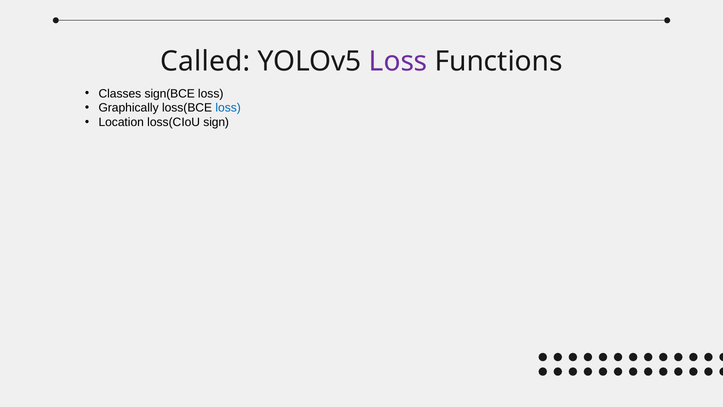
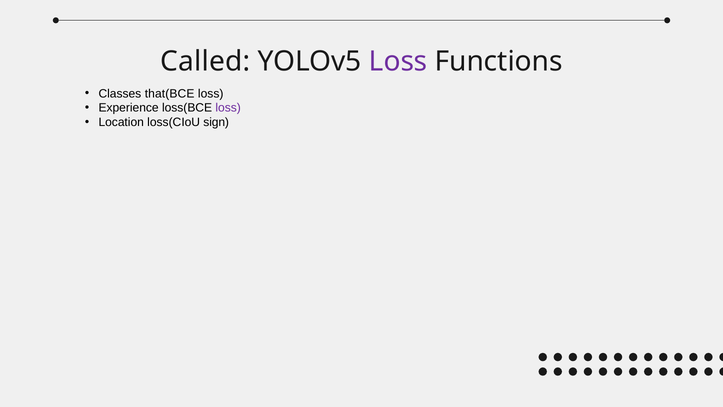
sign(BCE: sign(BCE -> that(BCE
Graphically: Graphically -> Experience
loss at (228, 108) colour: blue -> purple
